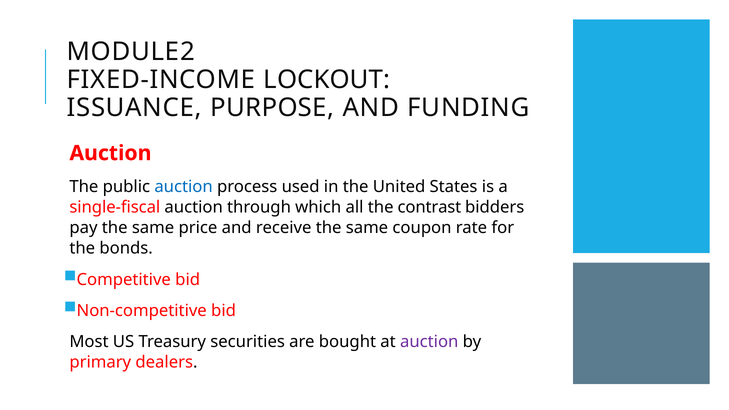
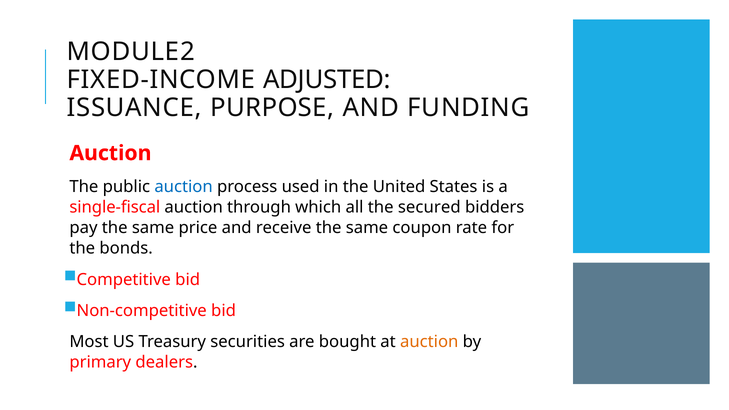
LOCKOUT: LOCKOUT -> ADJUSTED
contrast: contrast -> secured
auction at (429, 342) colour: purple -> orange
